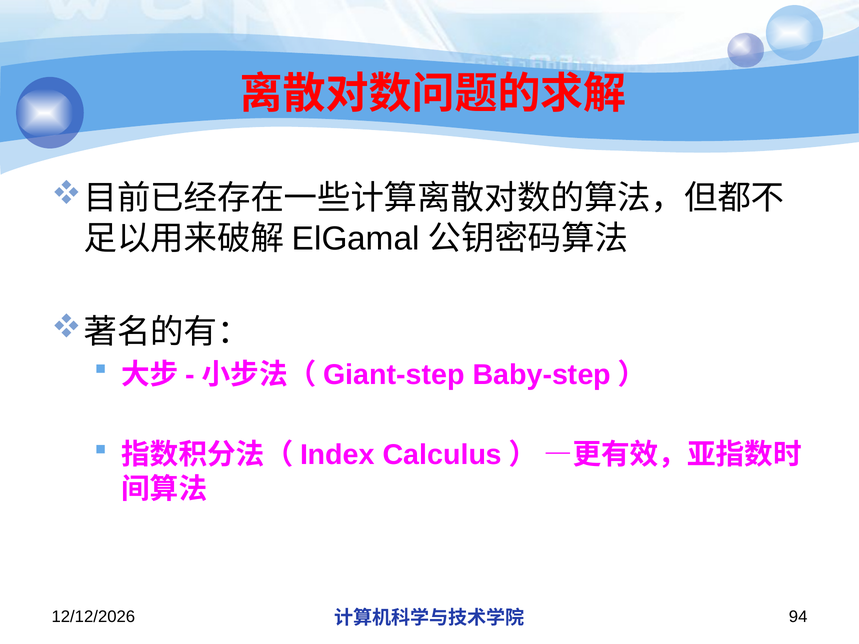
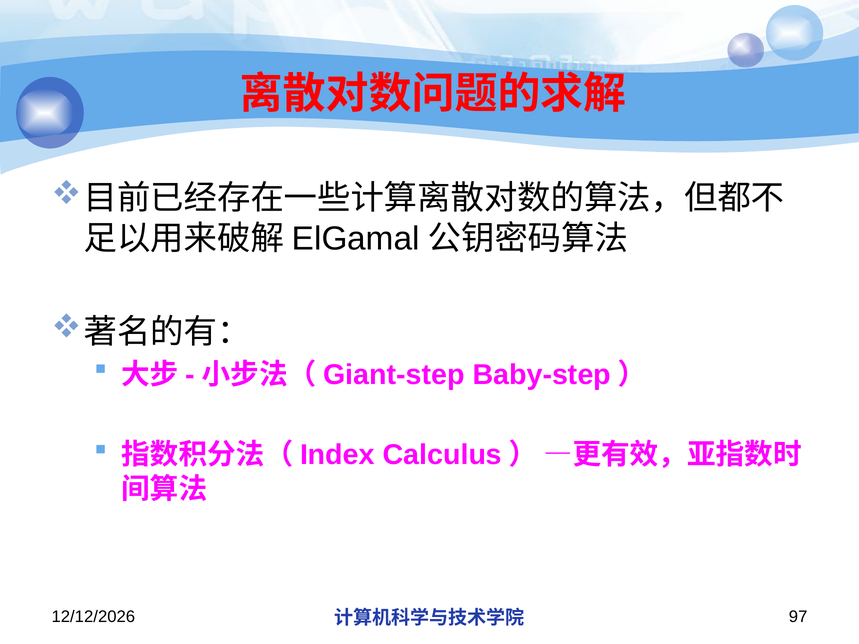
94: 94 -> 97
